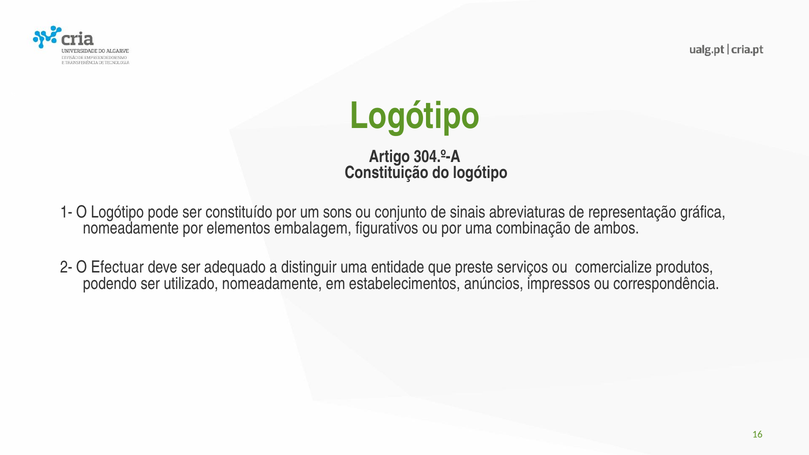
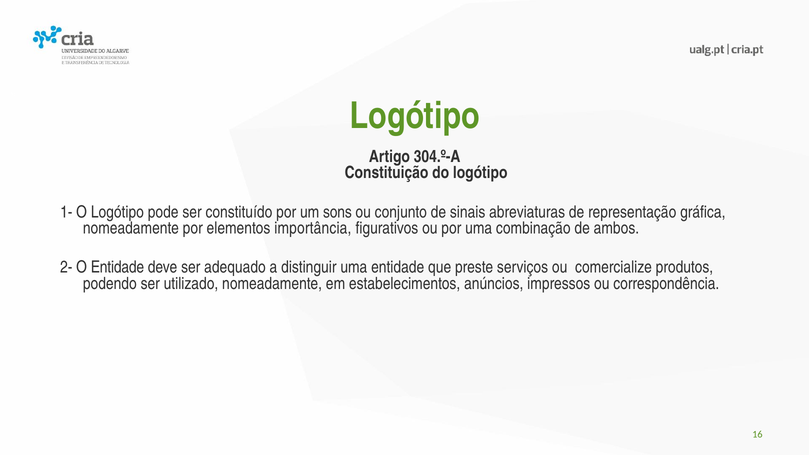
embalagem: embalagem -> importância
O Efectuar: Efectuar -> Entidade
